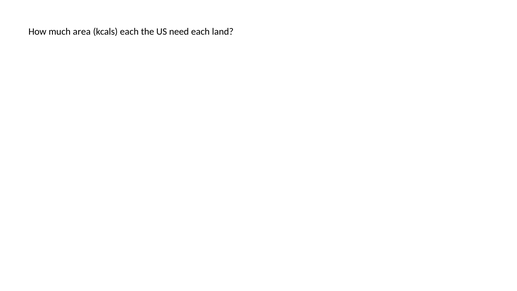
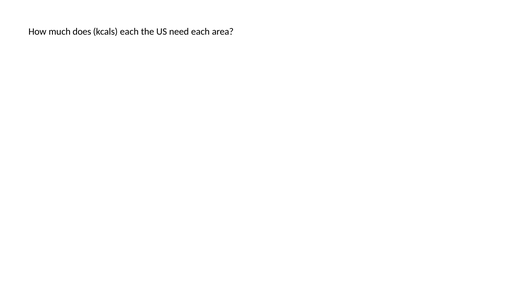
area: area -> does
land: land -> area
